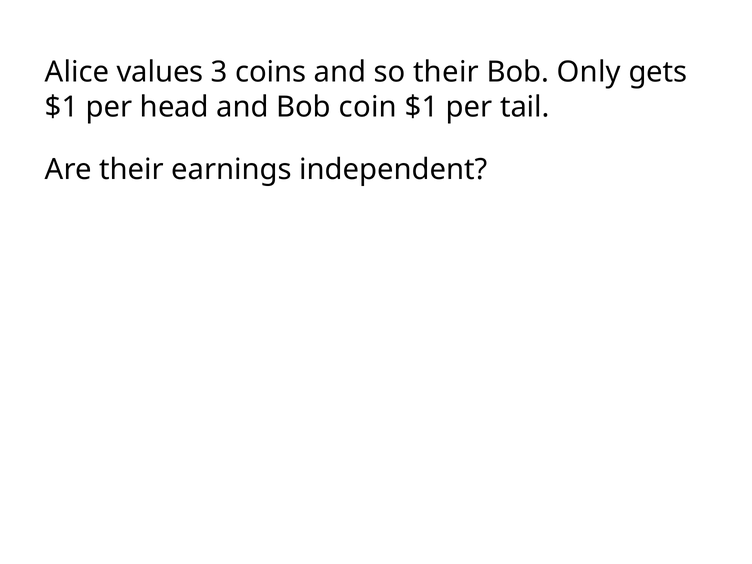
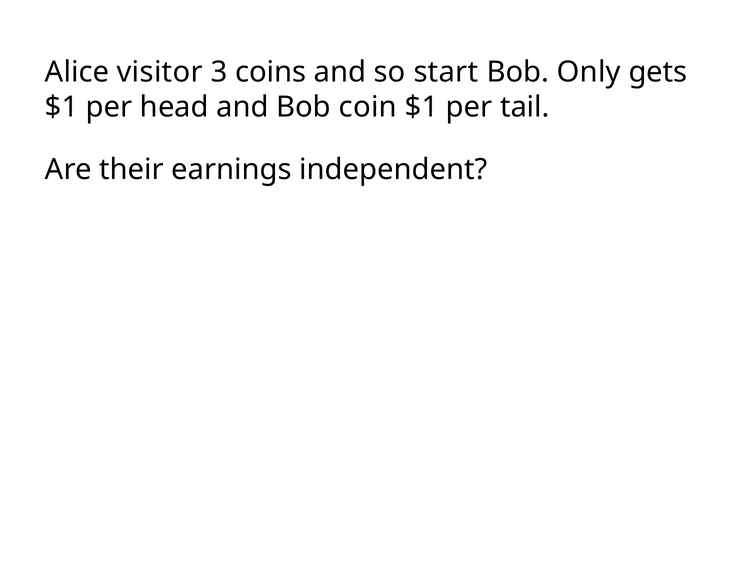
values: values -> visitor
so their: their -> start
